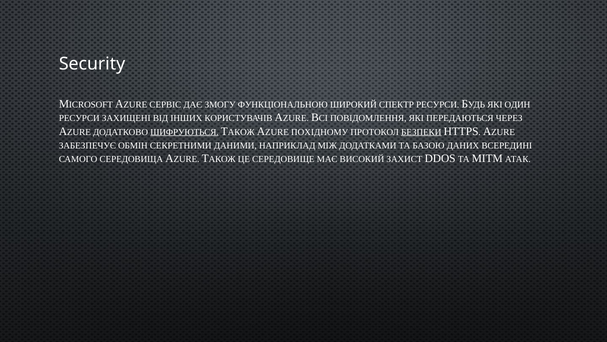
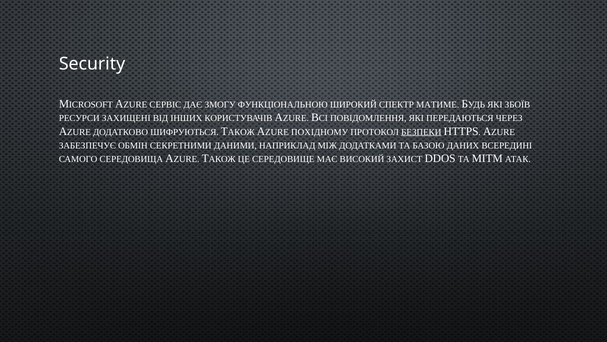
СПЕКТР РЕСУРСИ: РЕСУРСИ -> МАТИМЕ
ОДИН: ОДИН -> ЗБОЇВ
ШИФРУЮТЬСЯ underline: present -> none
